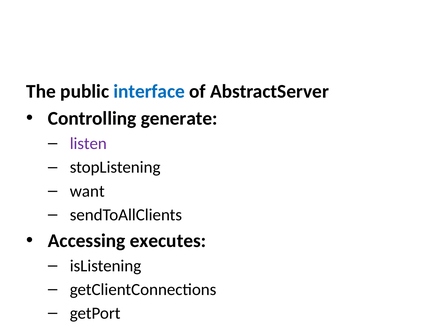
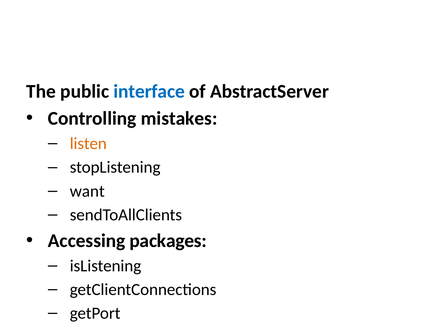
generate: generate -> mistakes
listen colour: purple -> orange
executes: executes -> packages
